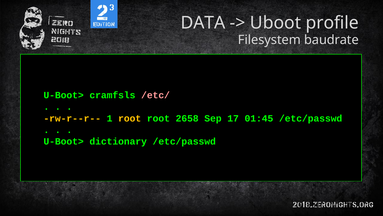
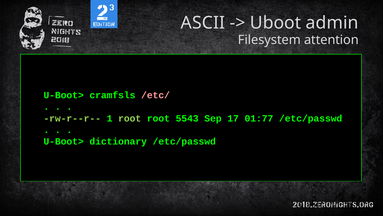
DATA: DATA -> ASCII
profile: profile -> admin
baudrate: baudrate -> attention
rw-r--r-- colour: yellow -> light green
root at (130, 118) colour: yellow -> light green
2658: 2658 -> 5543
01:45: 01:45 -> 01:77
